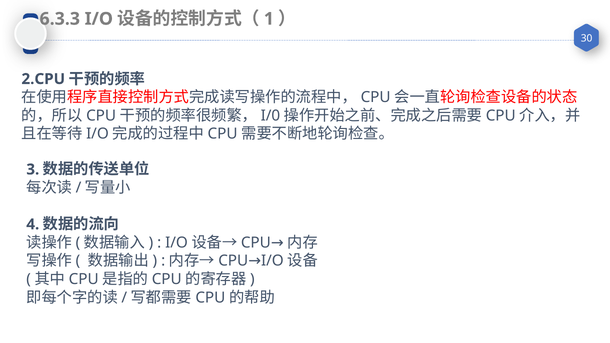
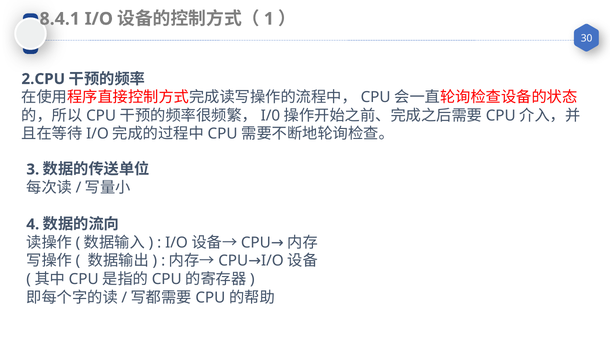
6.3.3: 6.3.3 -> 8.4.1
